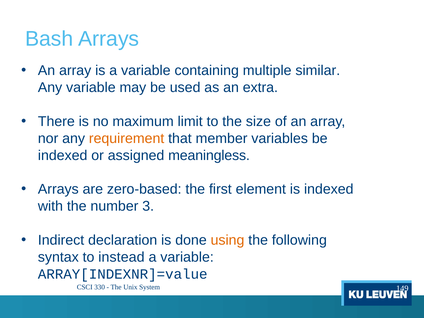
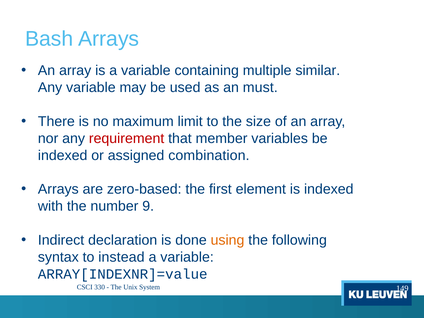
extra: extra -> must
requirement colour: orange -> red
meaningless: meaningless -> combination
3: 3 -> 9
